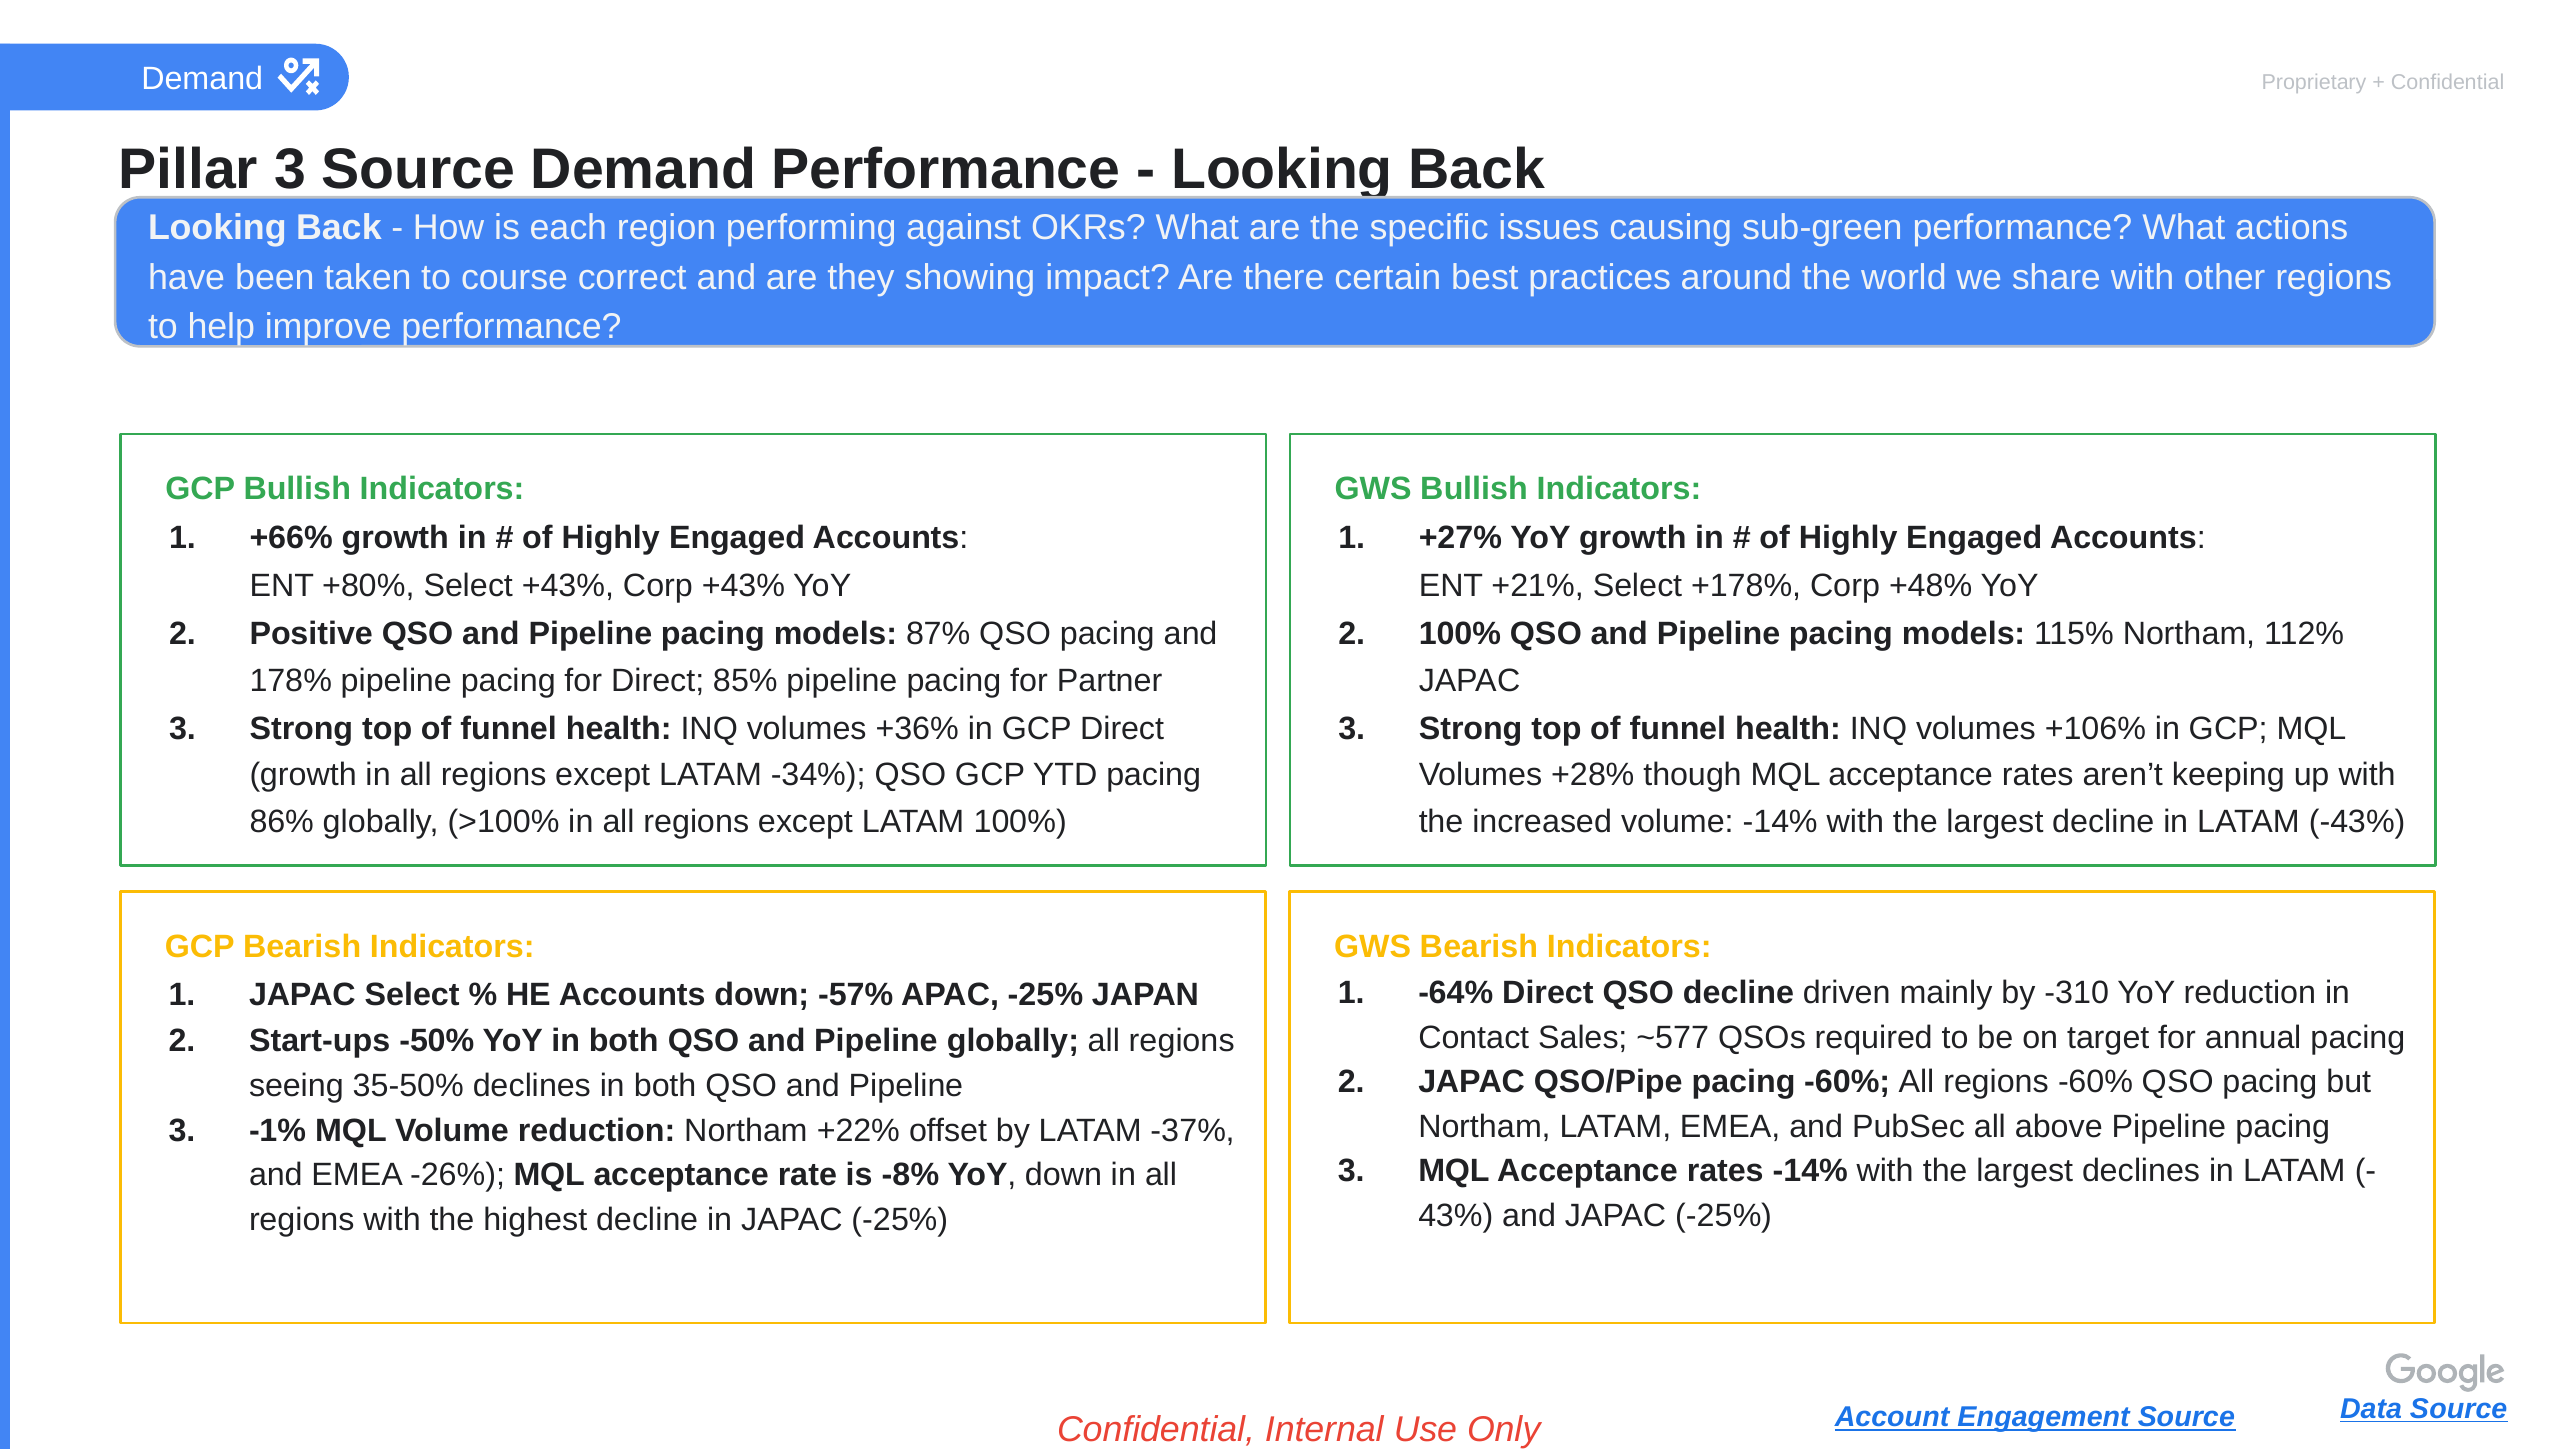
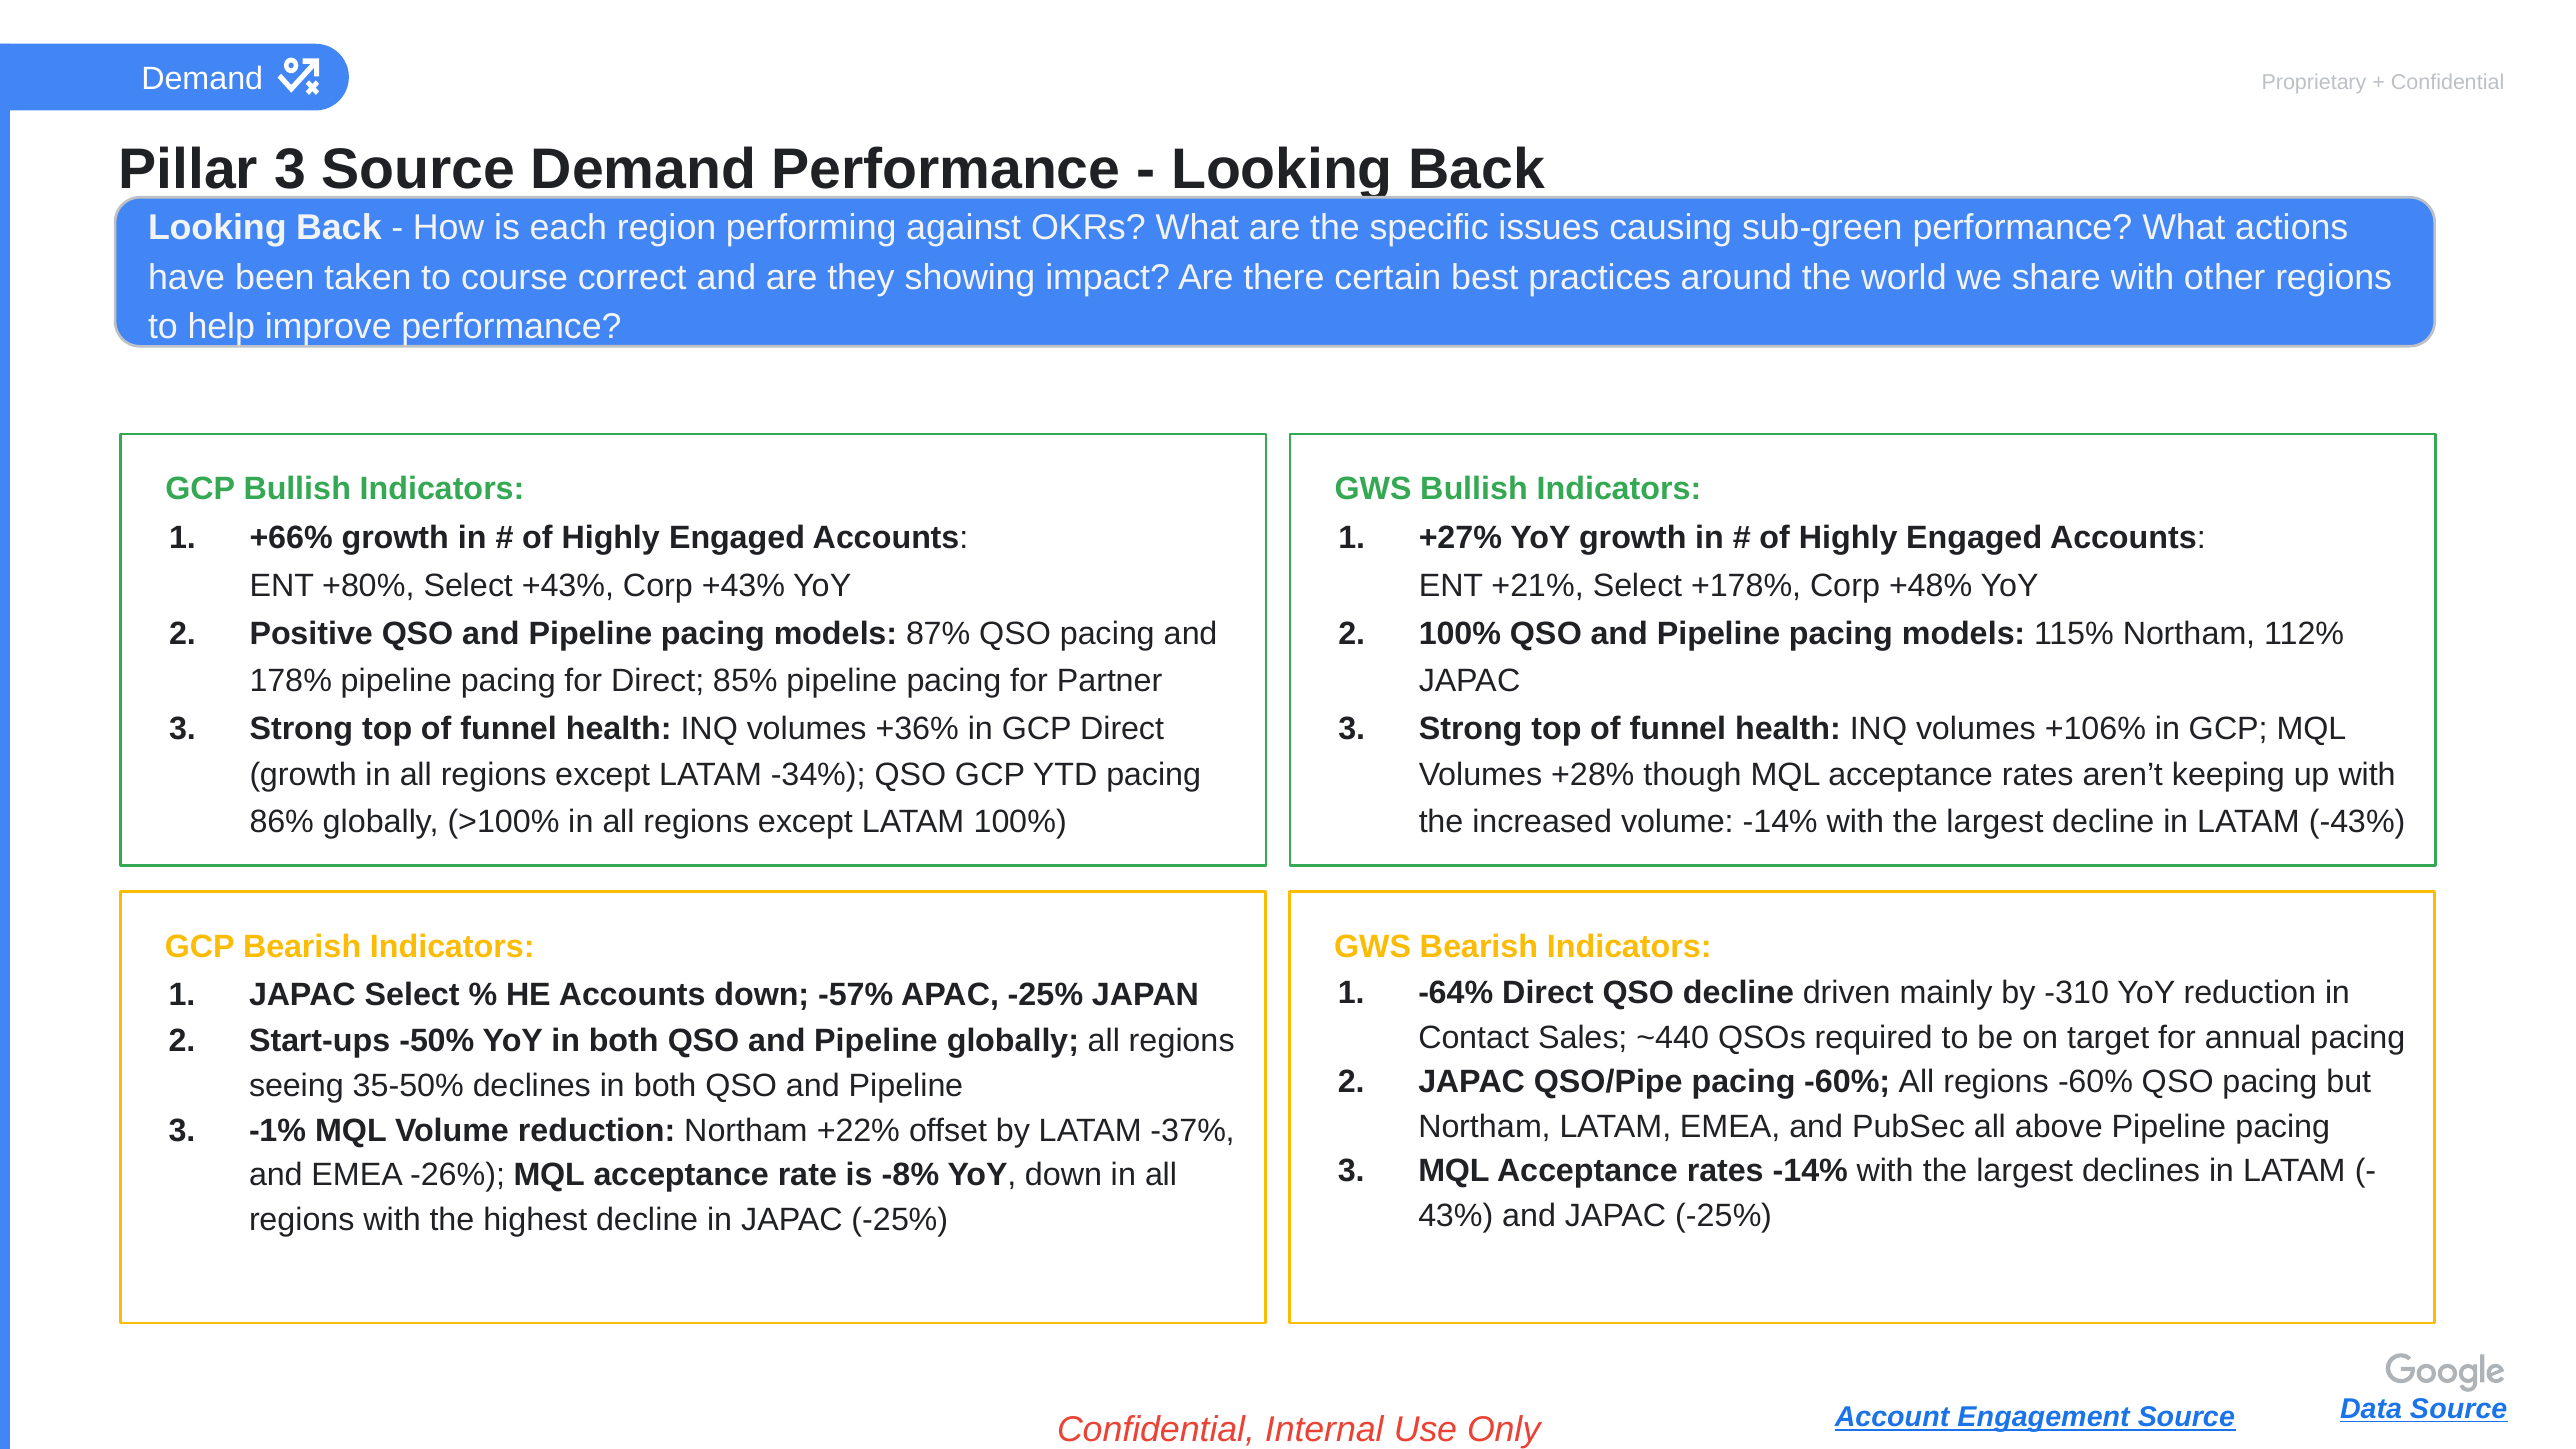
~577: ~577 -> ~440
